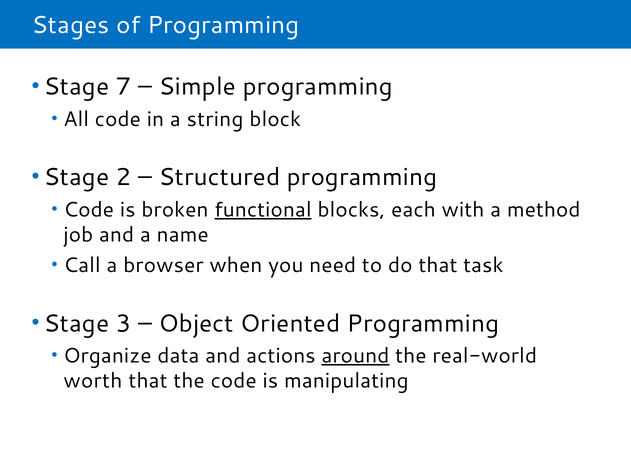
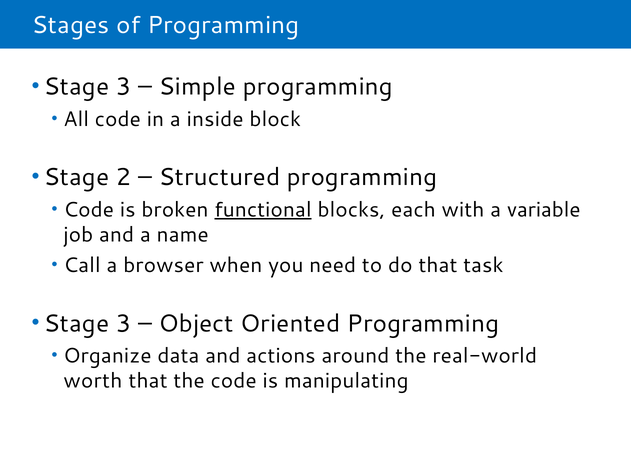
7 at (124, 87): 7 -> 3
string: string -> inside
method: method -> variable
around underline: present -> none
